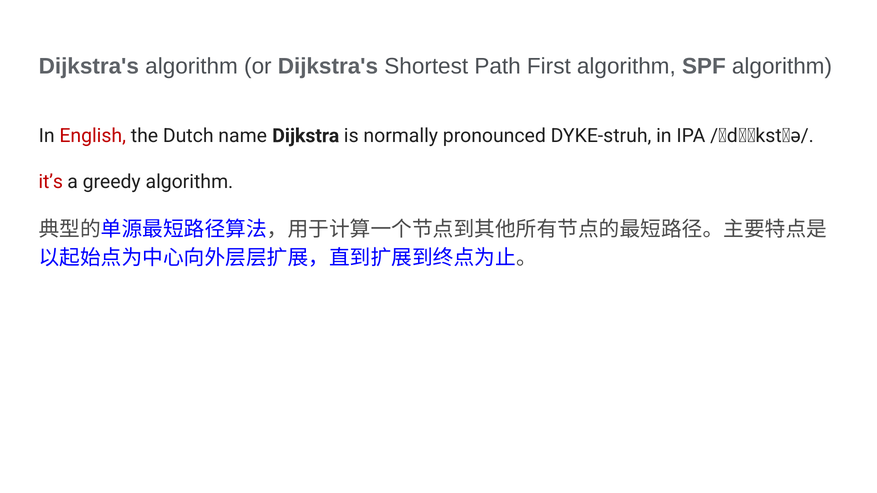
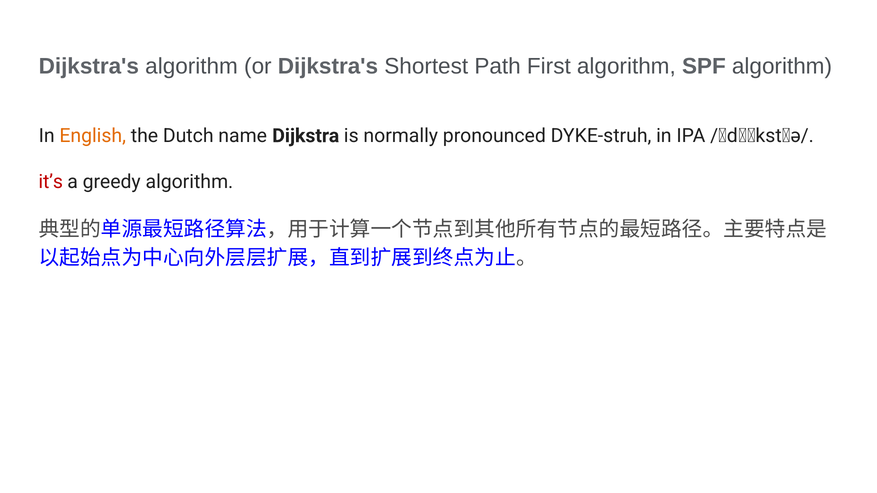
English colour: red -> orange
